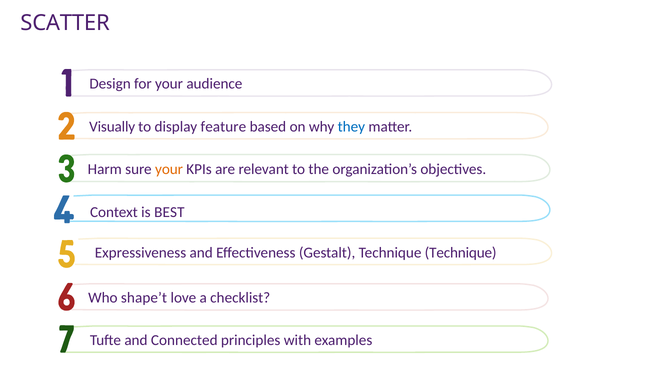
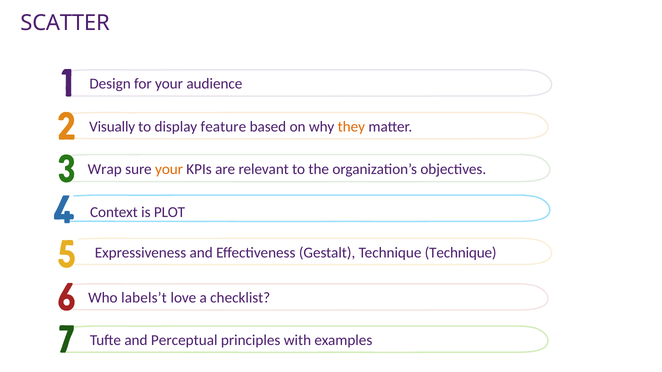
they colour: blue -> orange
Harm: Harm -> Wrap
BEST: BEST -> PLOT
shape’t: shape’t -> labels’t
Connected: Connected -> Perceptual
